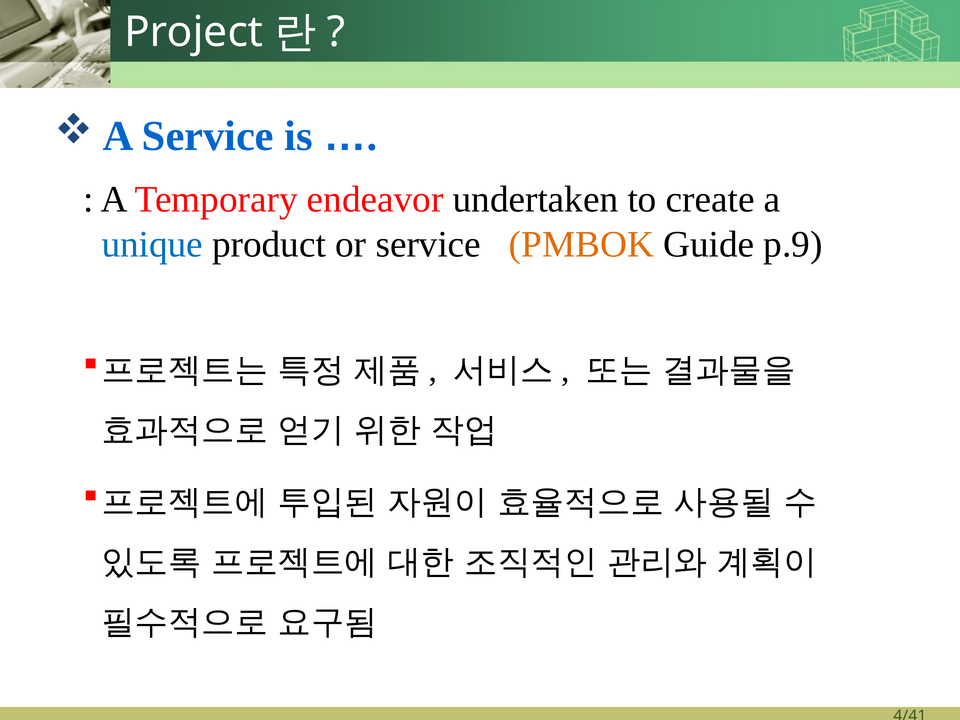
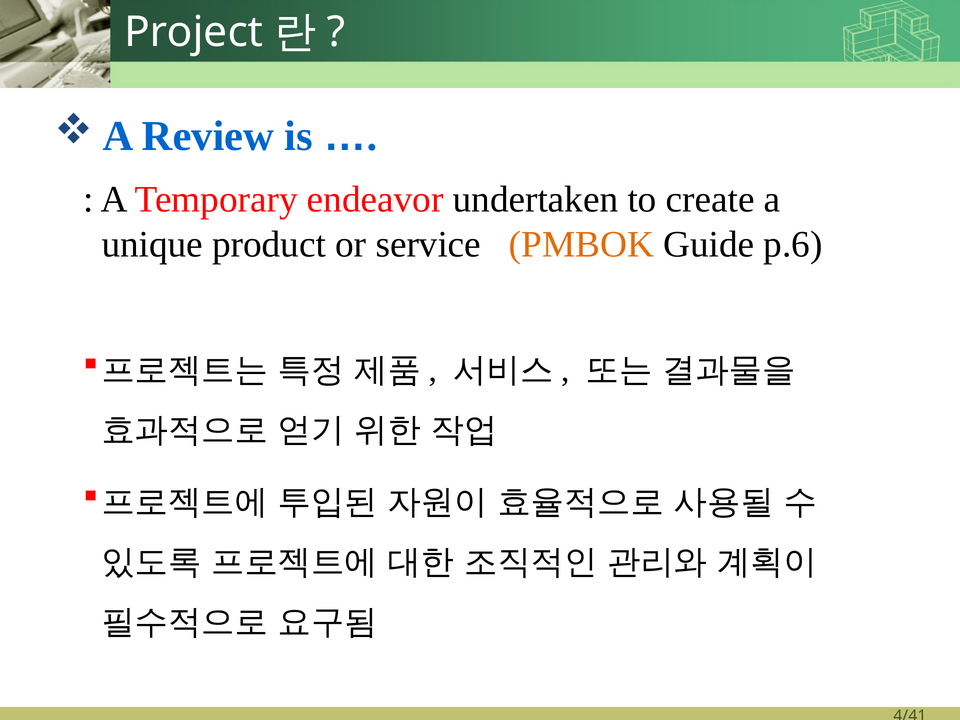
A Service: Service -> Review
unique colour: blue -> black
p.9: p.9 -> p.6
